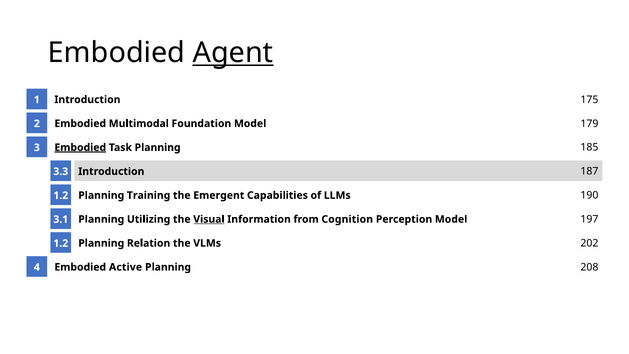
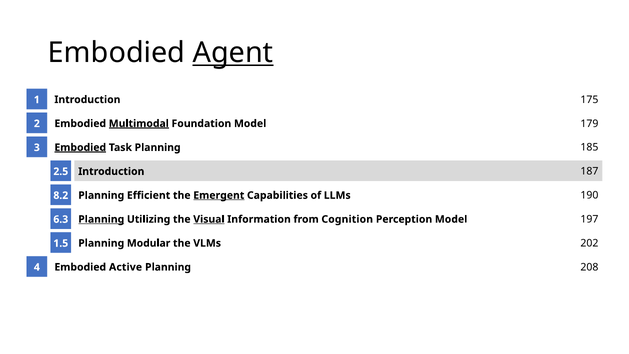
Multimodal underline: none -> present
3.3: 3.3 -> 2.5
Training: Training -> Efficient
Emergent underline: none -> present
1.2 at (61, 195): 1.2 -> 8.2
Planning at (101, 219) underline: none -> present
3.1: 3.1 -> 6.3
Relation: Relation -> Modular
1.2 at (61, 243): 1.2 -> 1.5
